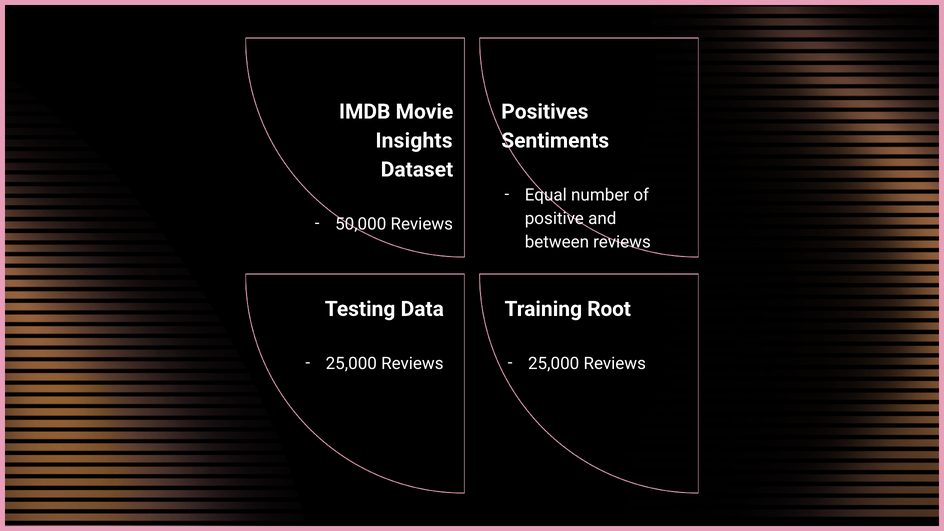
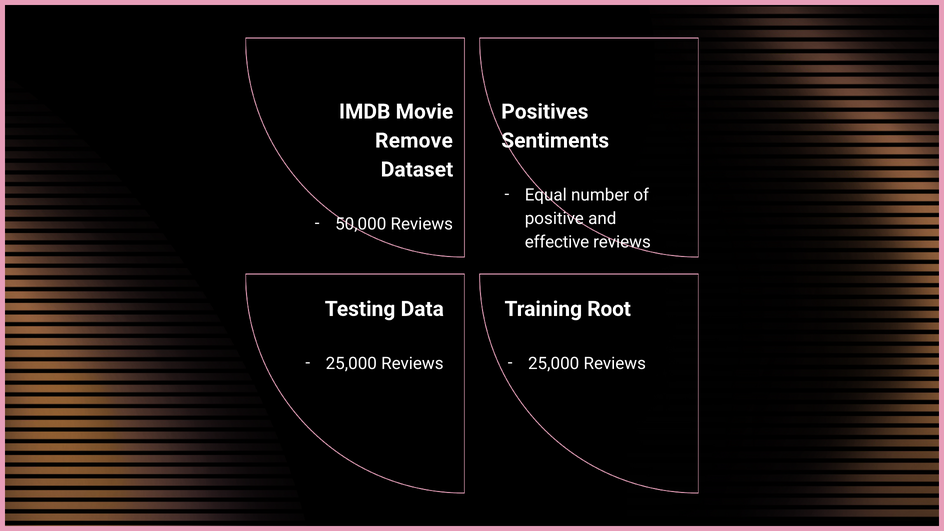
Insights: Insights -> Remove
between: between -> effective
